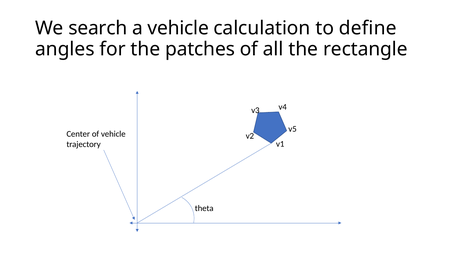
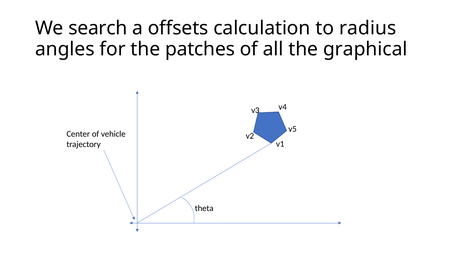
a vehicle: vehicle -> offsets
define: define -> radius
rectangle: rectangle -> graphical
